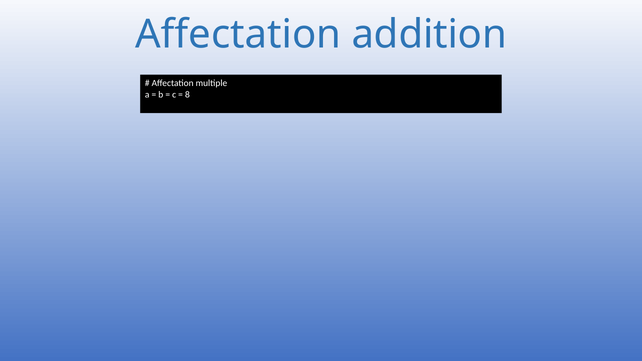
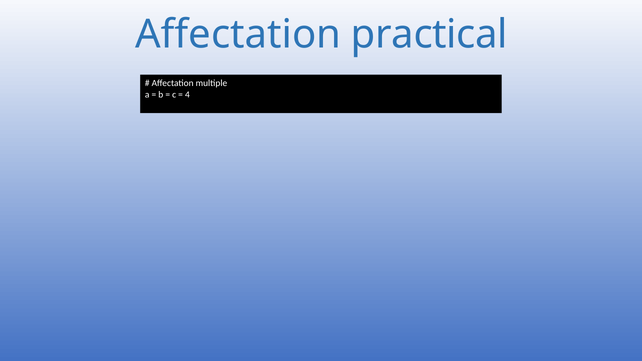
addition: addition -> practical
8: 8 -> 4
